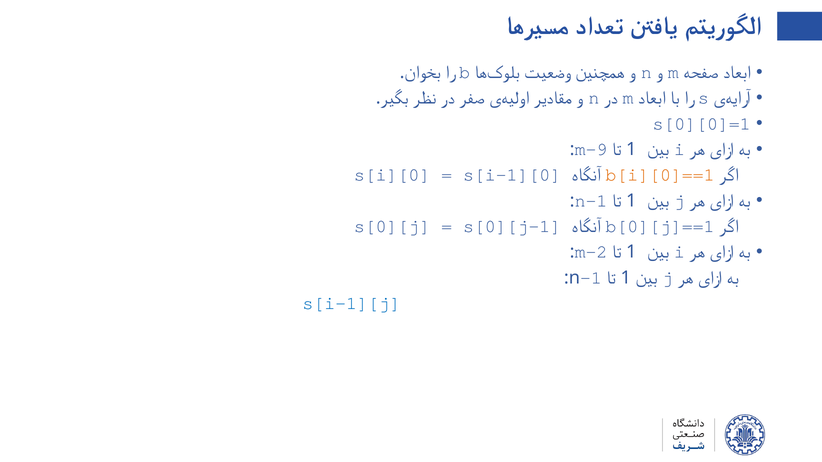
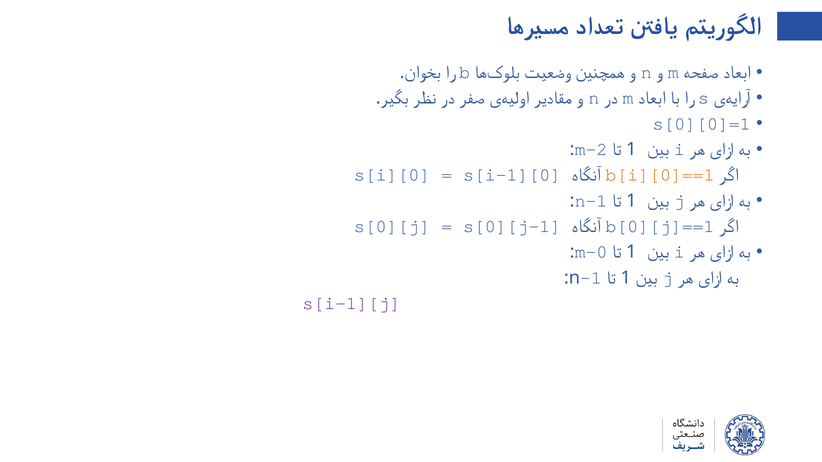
m-9: m-9 -> m-2
m-2: m-2 -> m-0
s[i-1][j colour: blue -> purple
